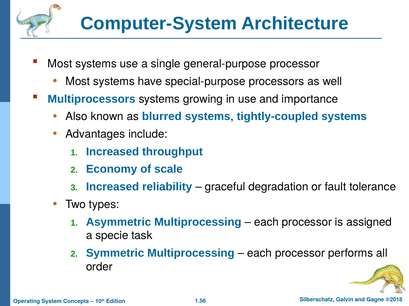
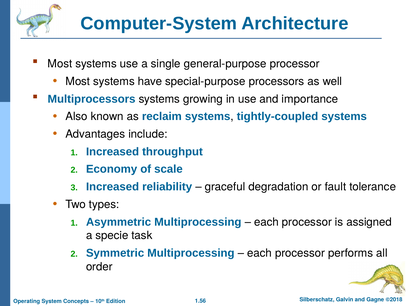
blurred: blurred -> reclaim
